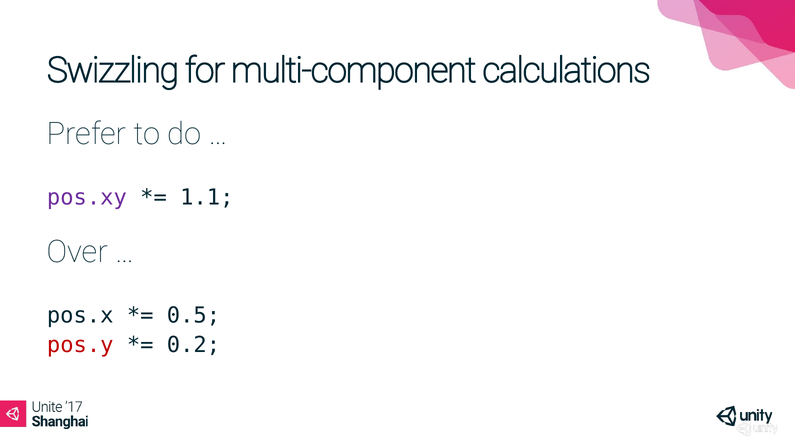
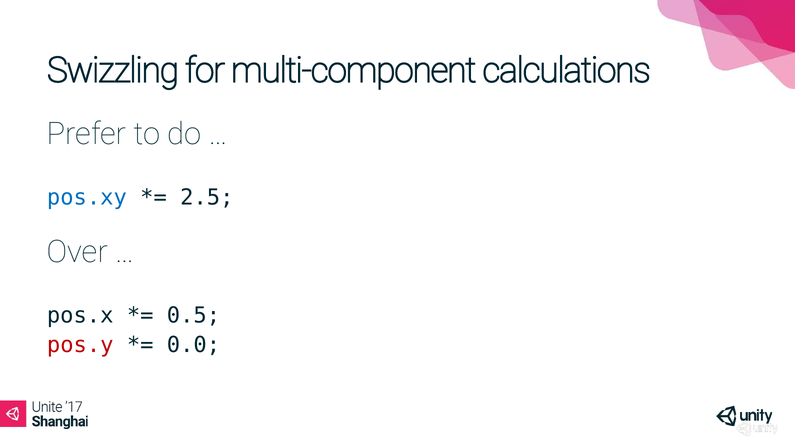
pos.xy colour: purple -> blue
1.1: 1.1 -> 2.5
0.2: 0.2 -> 0.0
